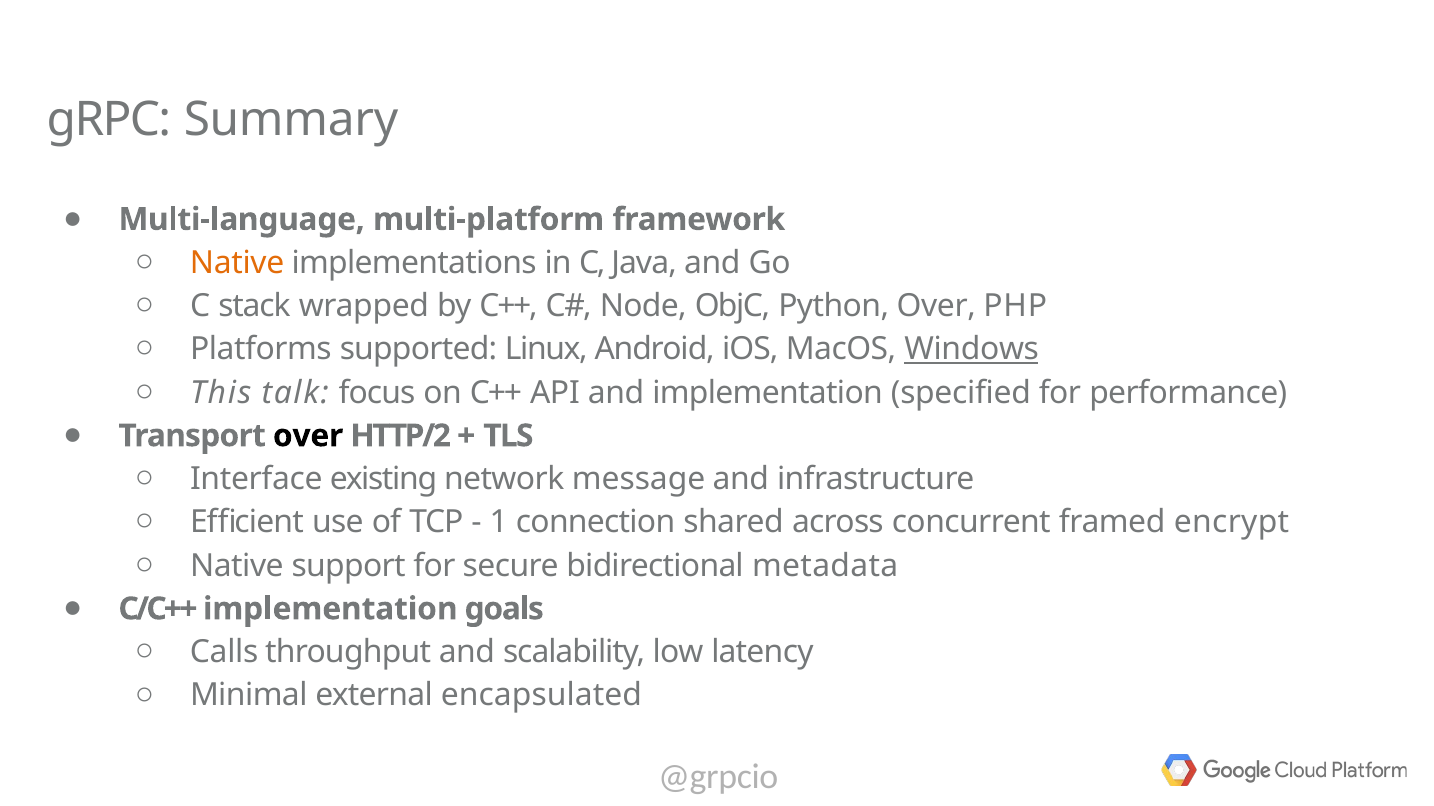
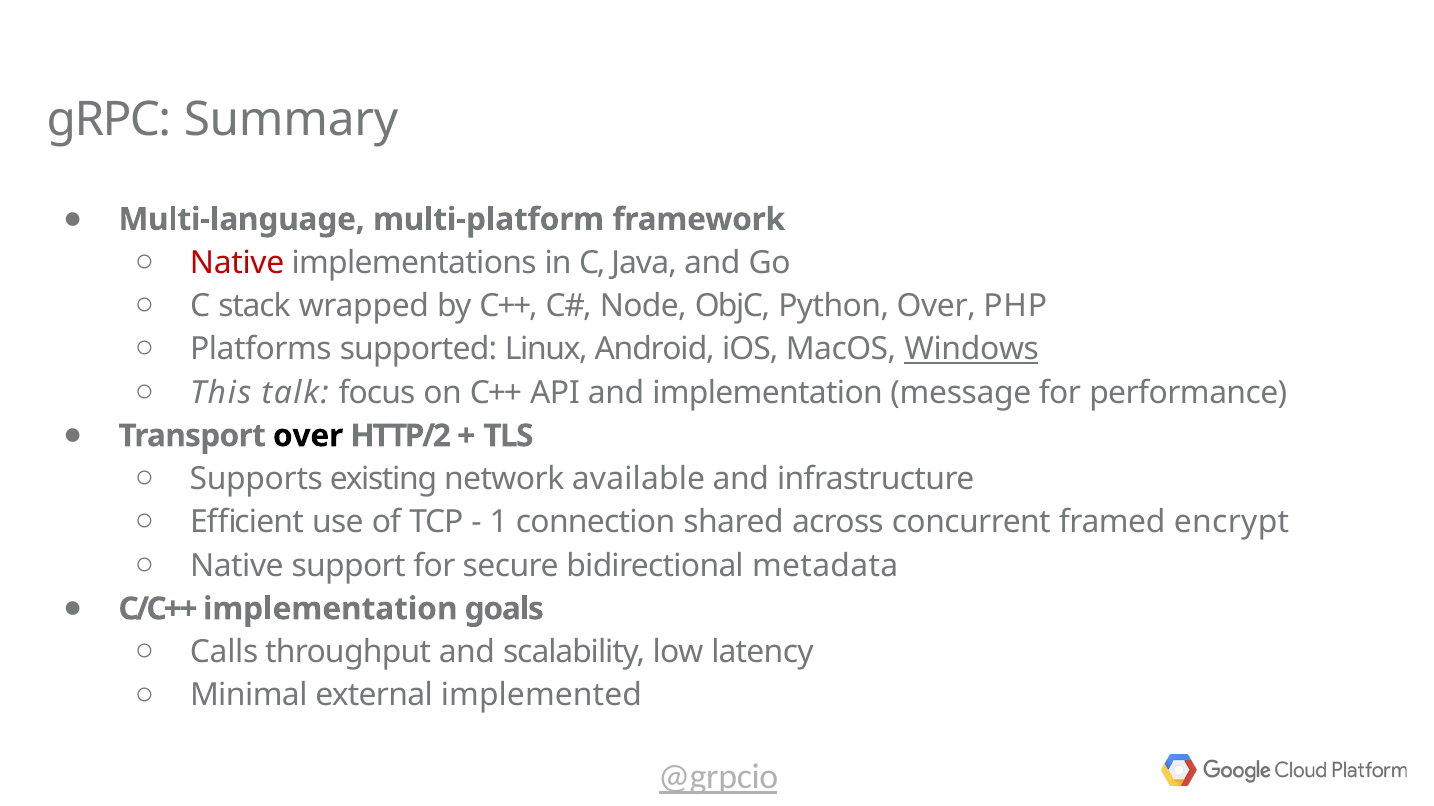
Native at (237, 263) colour: orange -> red
specified: specified -> message
Interface: Interface -> Supports
message: message -> available
encapsulated: encapsulated -> implemented
@grpcio underline: none -> present
